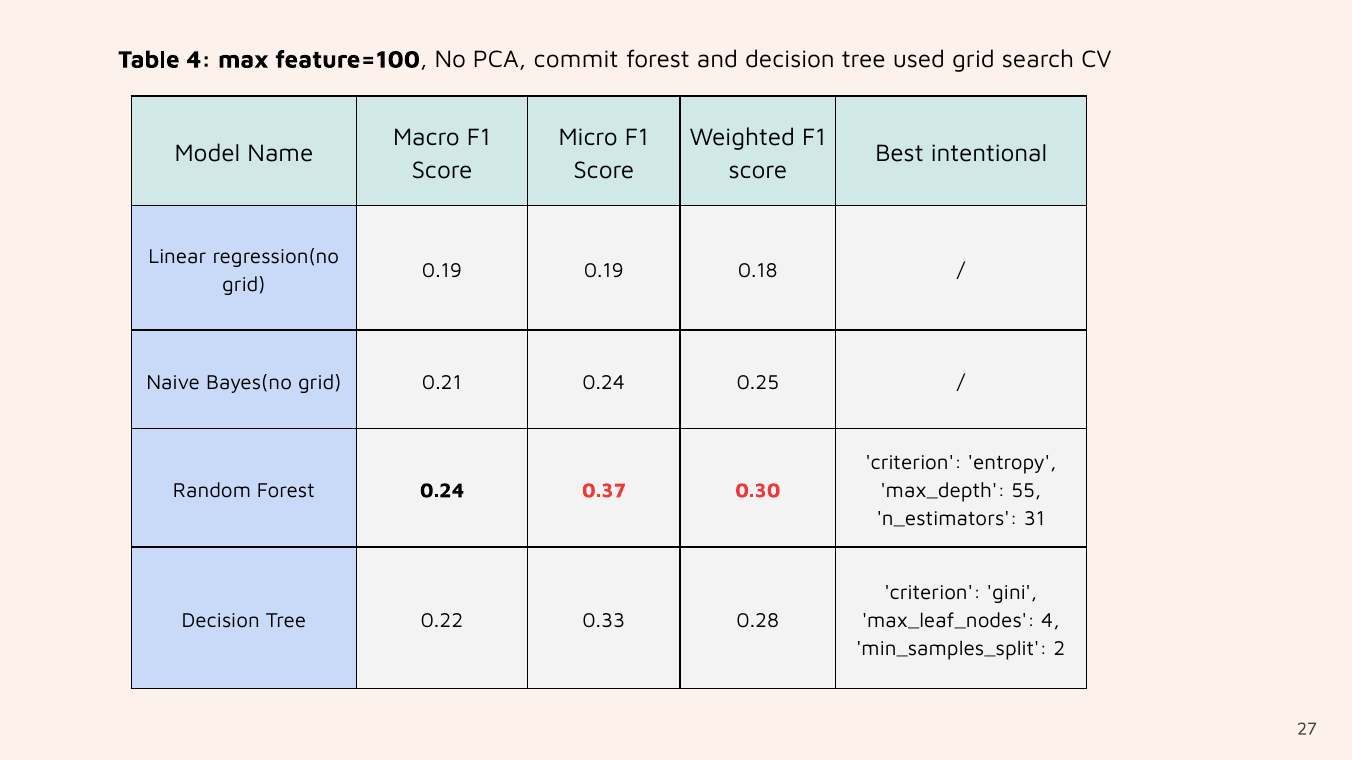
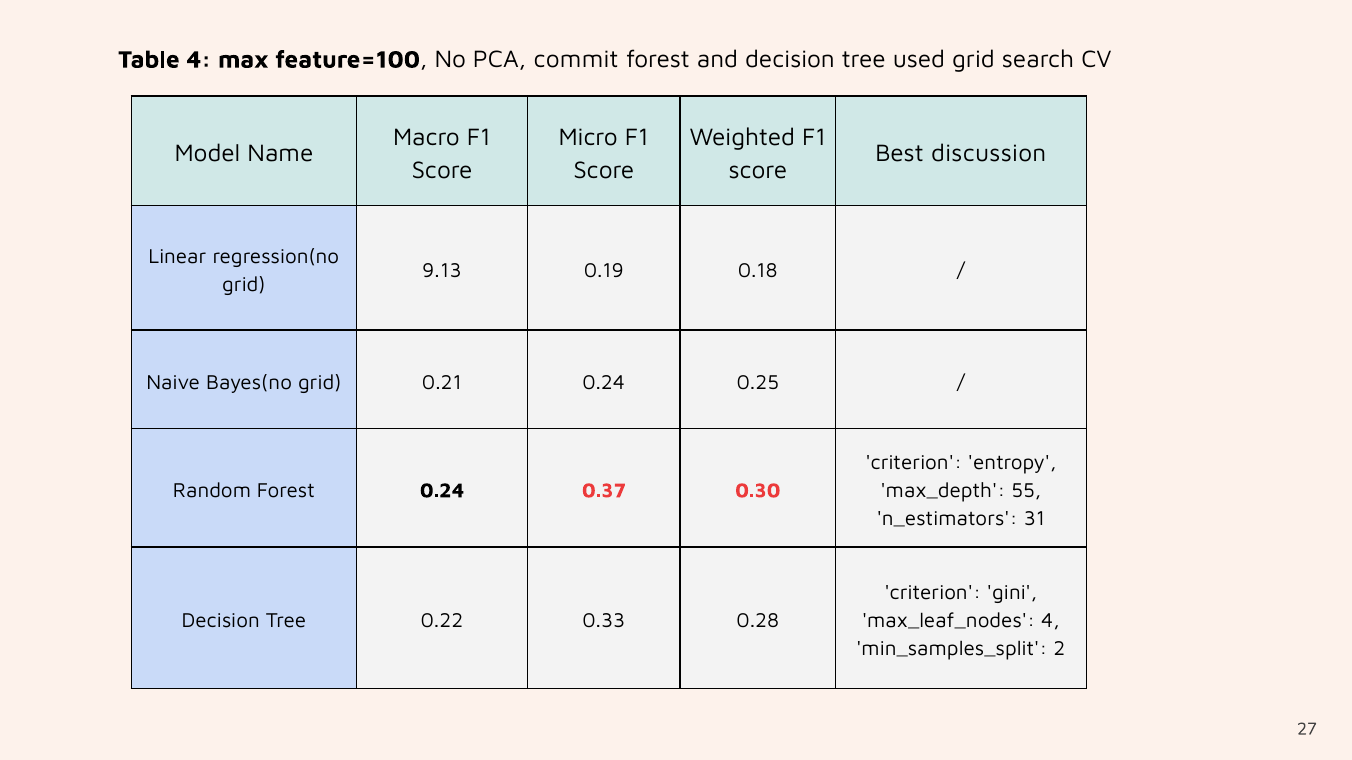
intentional: intentional -> discussion
0.19 at (442, 271): 0.19 -> 9.13
